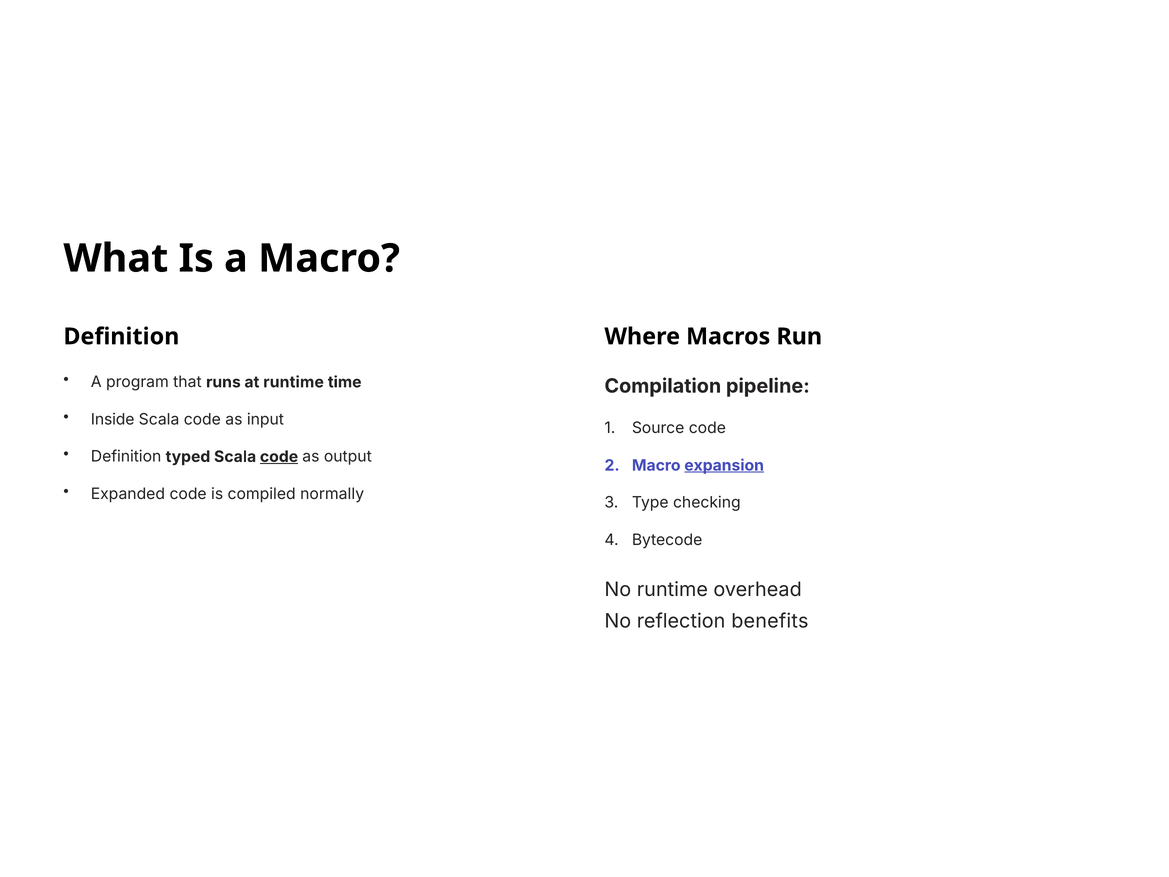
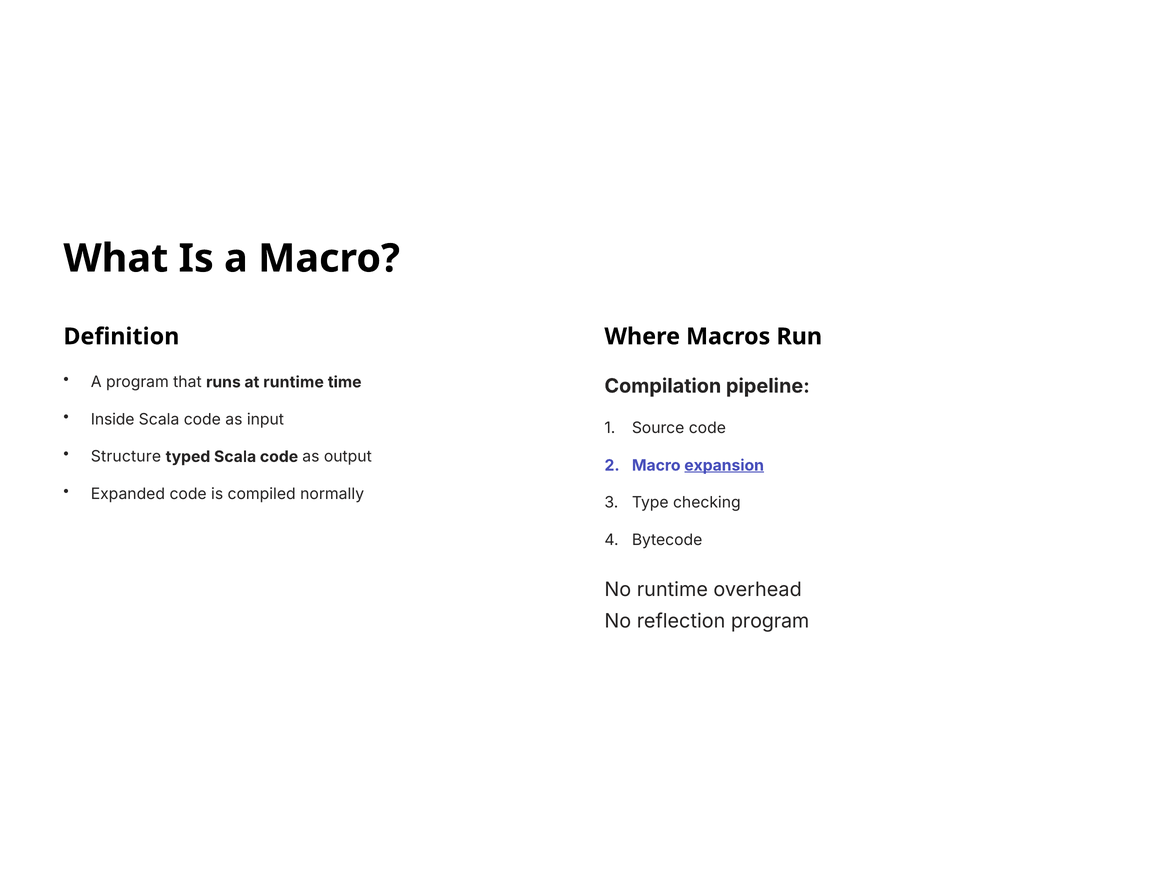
Definition at (126, 457): Definition -> Structure
code at (279, 457) underline: present -> none
reflection benefits: benefits -> program
